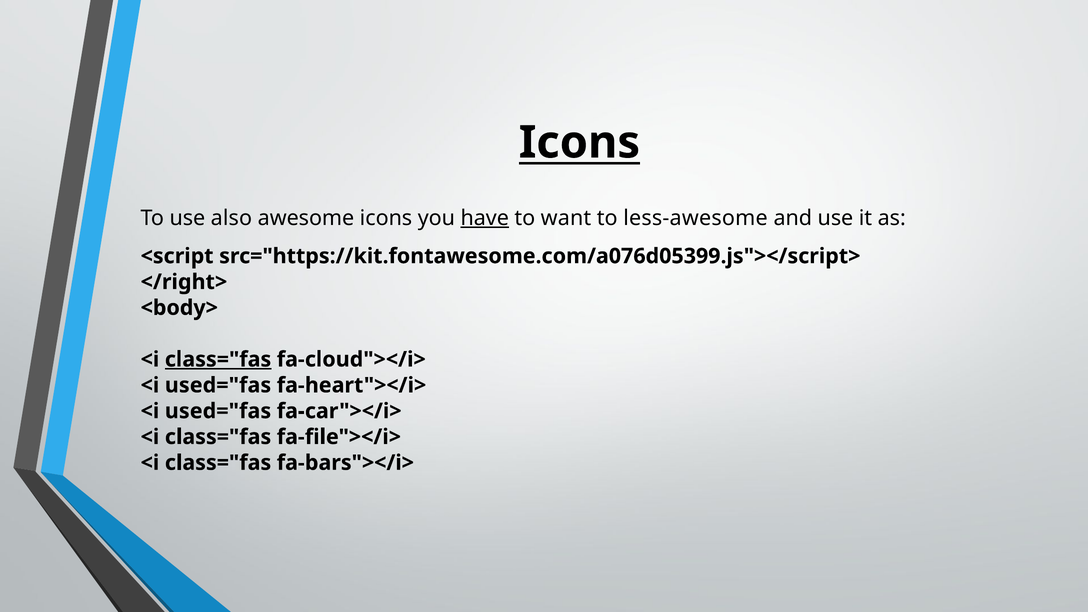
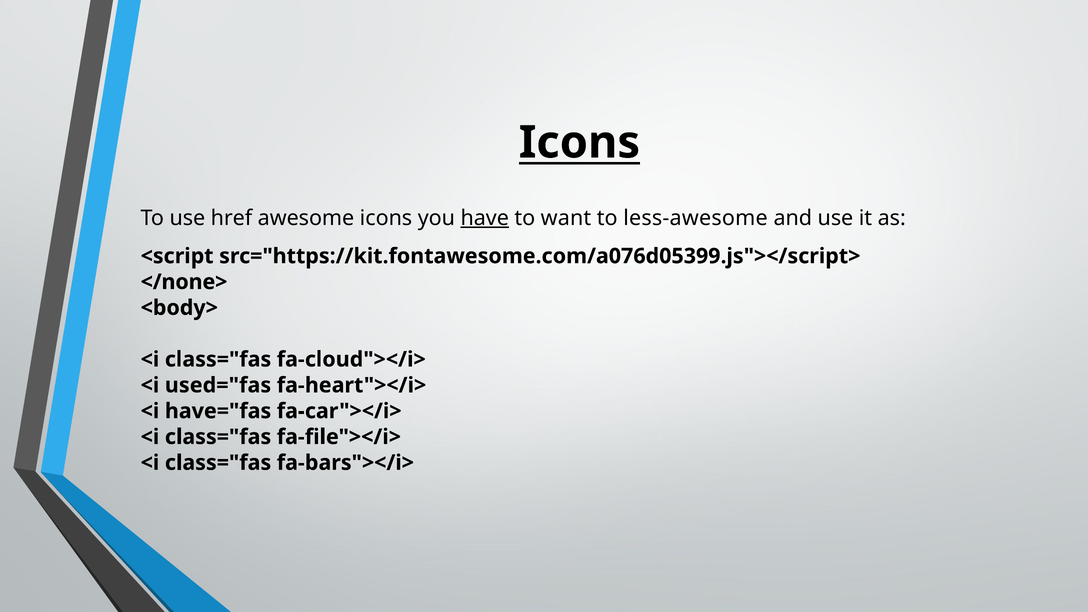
also: also -> href
</right>: </right> -> </none>
class="fas at (218, 359) underline: present -> none
used="fas at (218, 411): used="fas -> have="fas
